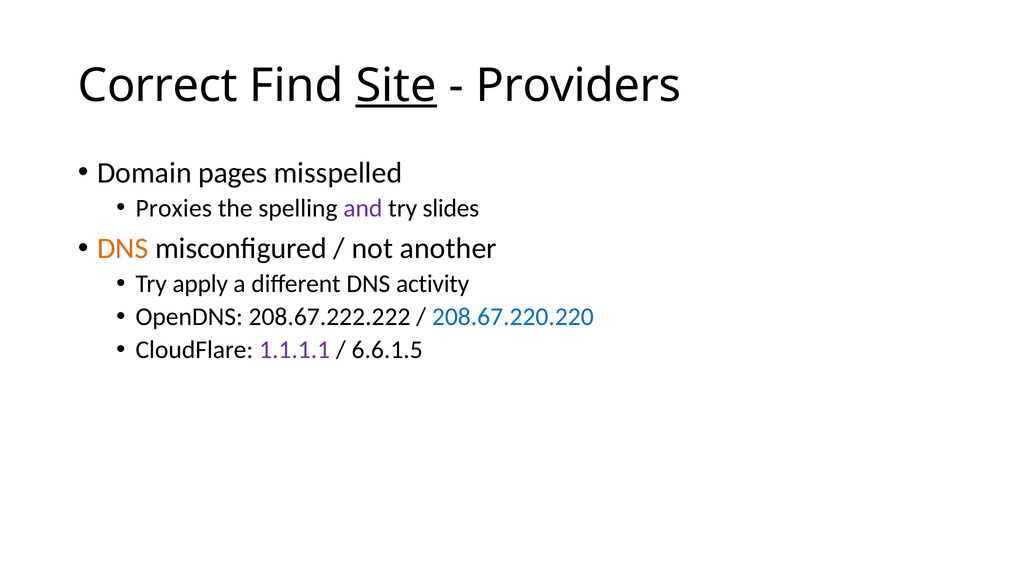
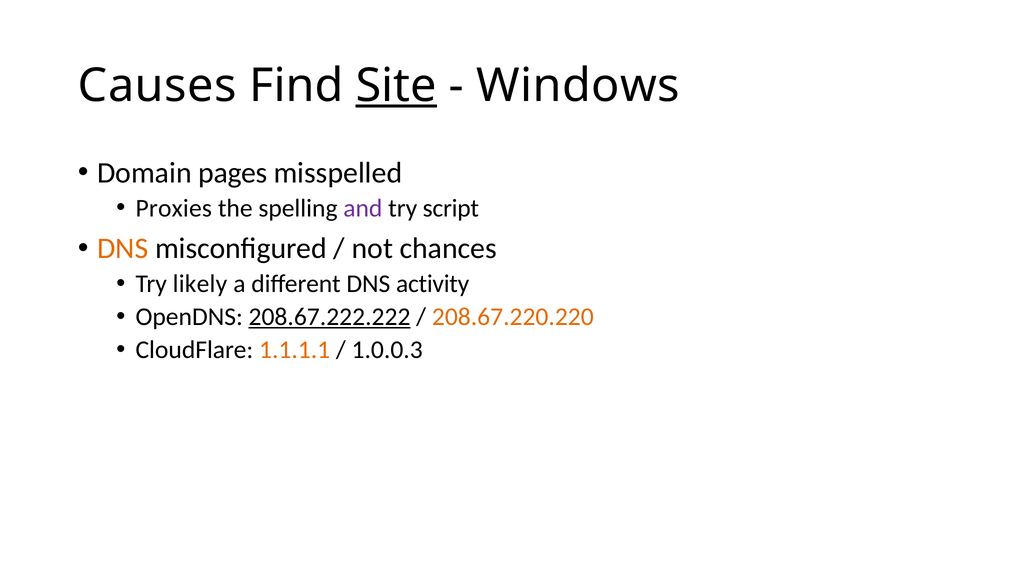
Correct: Correct -> Causes
Providers: Providers -> Windows
slides: slides -> script
another: another -> chances
apply: apply -> likely
208.67.222.222 underline: none -> present
208.67.220.220 colour: blue -> orange
1.1.1.1 colour: purple -> orange
6.6.1.5: 6.6.1.5 -> 1.0.0.3
